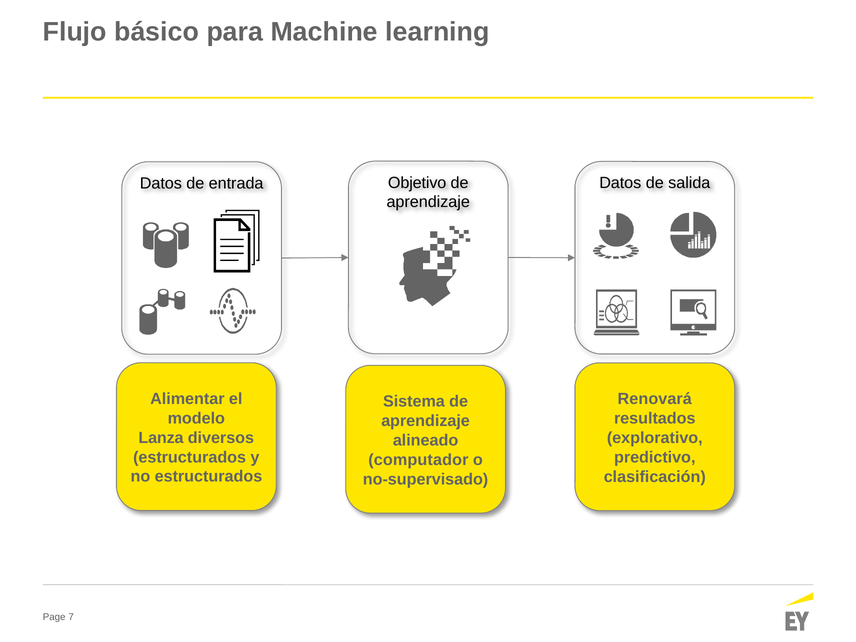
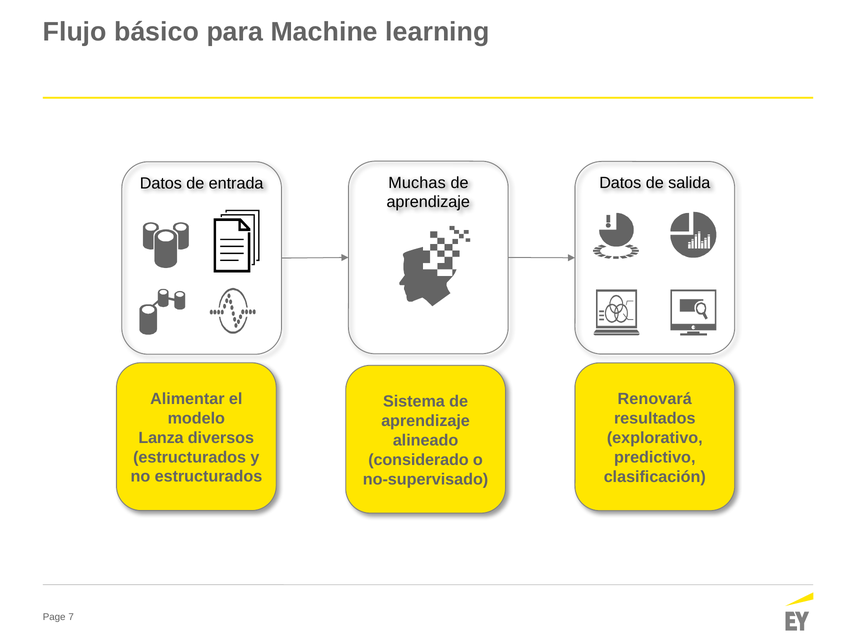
Objetivo: Objetivo -> Muchas
computador: computador -> considerado
